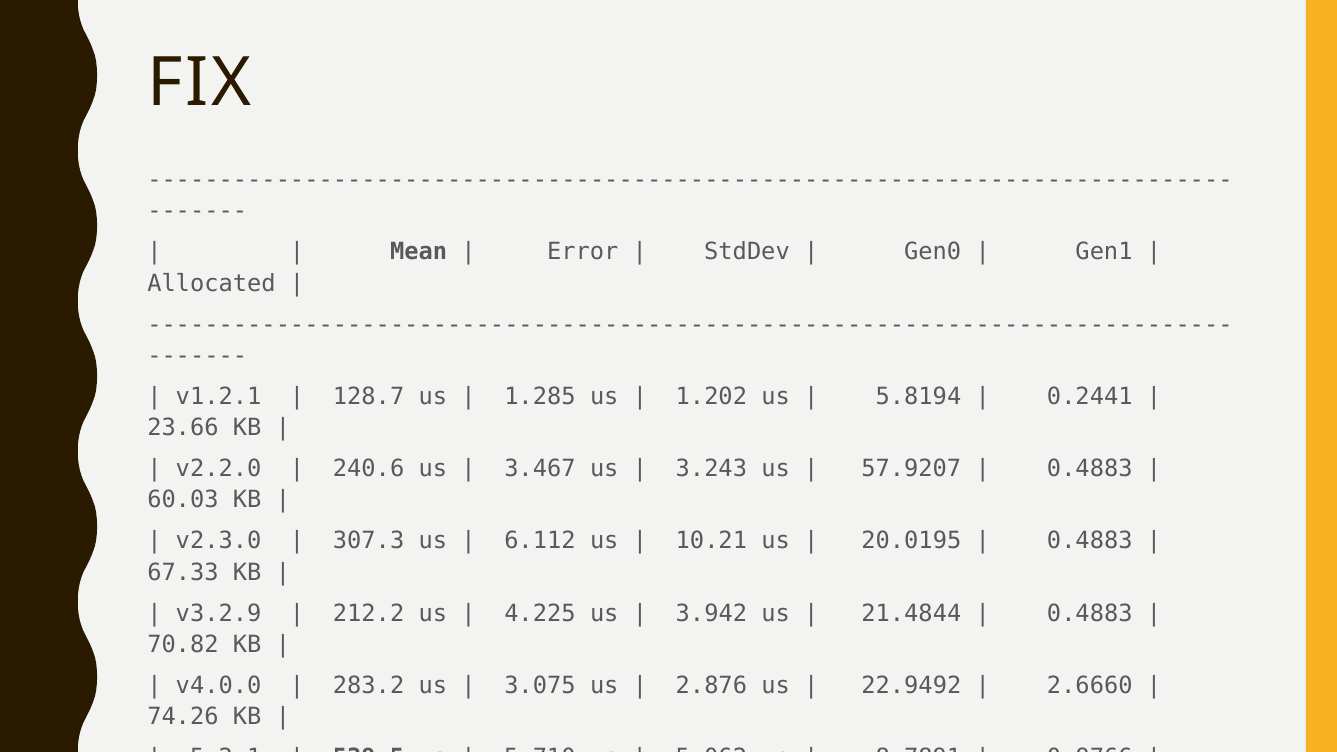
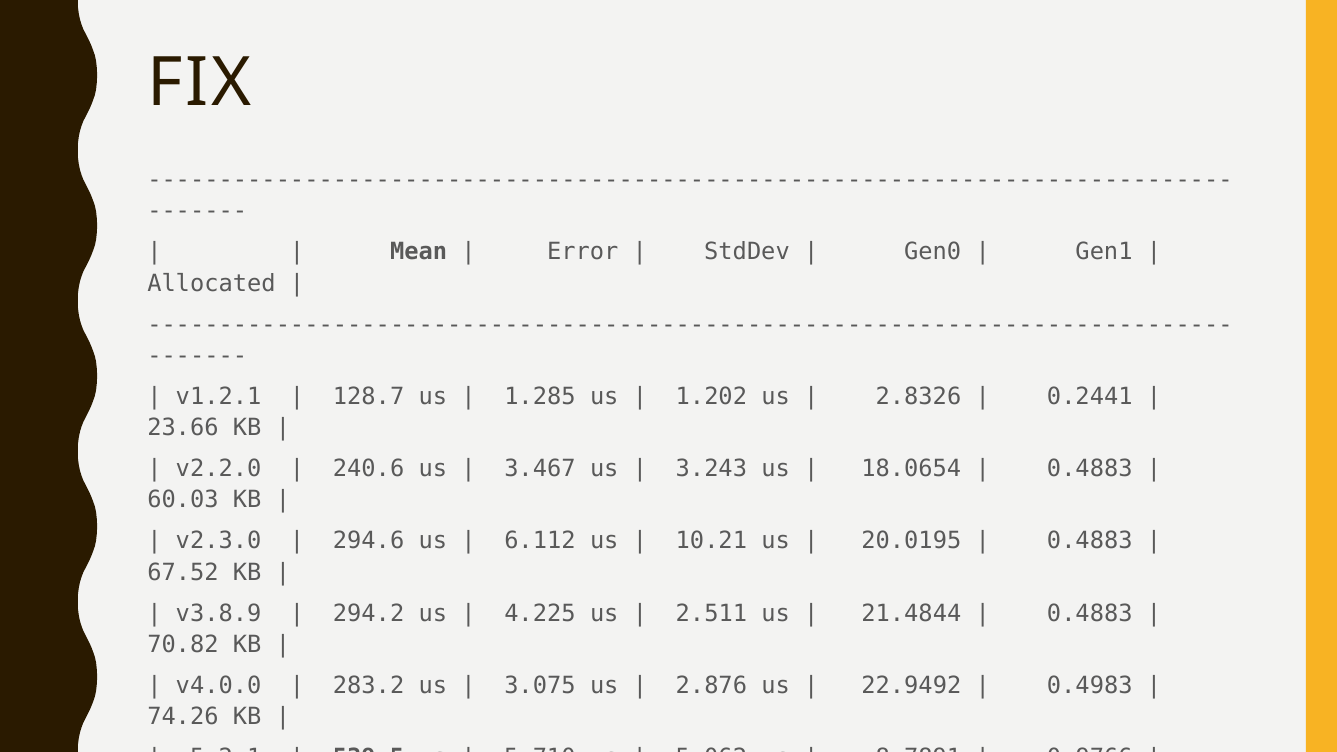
5.8194: 5.8194 -> 2.8326
57.9207: 57.9207 -> 18.0654
307.3: 307.3 -> 294.6
67.33: 67.33 -> 67.52
v3.2.9: v3.2.9 -> v3.8.9
212.2: 212.2 -> 294.2
3.942: 3.942 -> 2.511
2.6660: 2.6660 -> 0.4983
